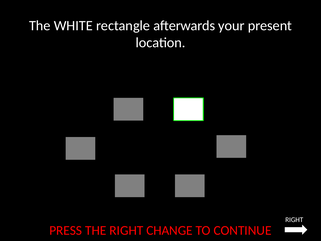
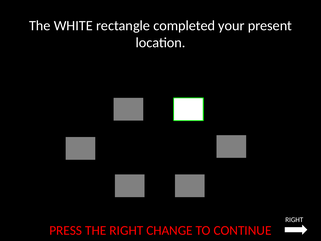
afterwards: afterwards -> completed
